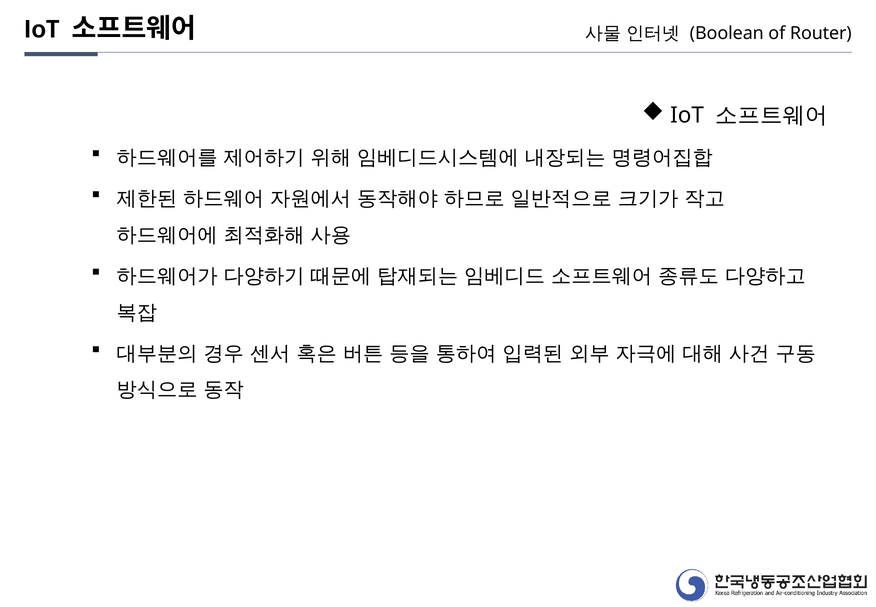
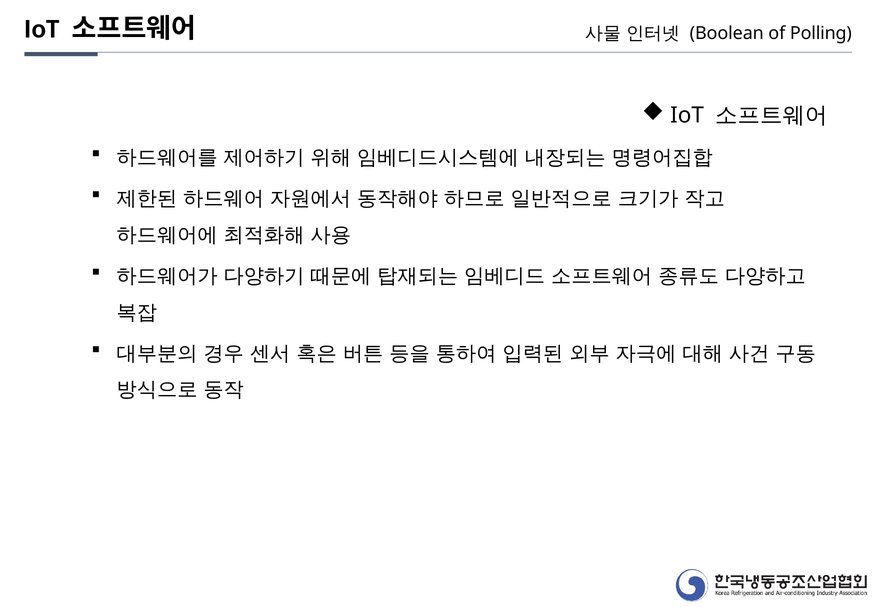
Router: Router -> Polling
